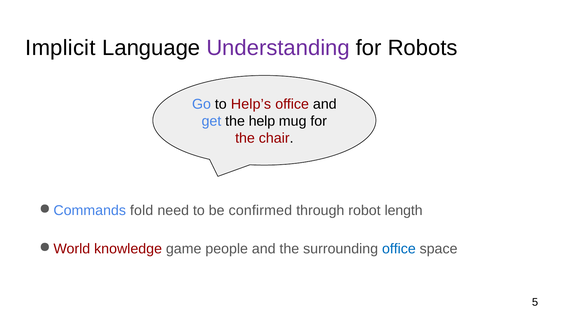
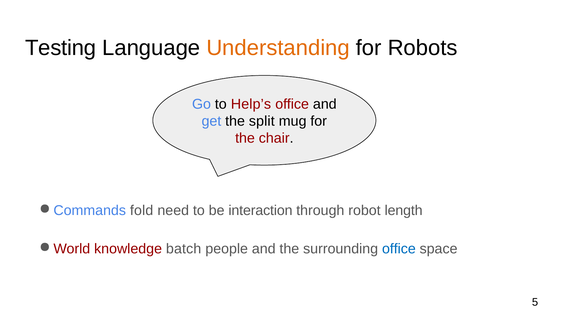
Implicit: Implicit -> Testing
Understanding colour: purple -> orange
help: help -> split
confirmed: confirmed -> interaction
game: game -> batch
